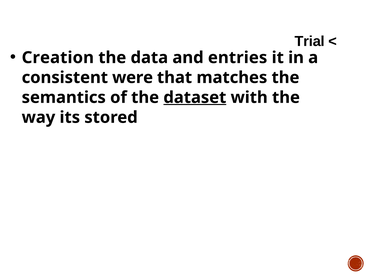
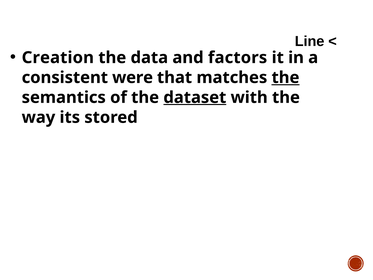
Trial: Trial -> Line
entries: entries -> factors
the at (285, 77) underline: none -> present
